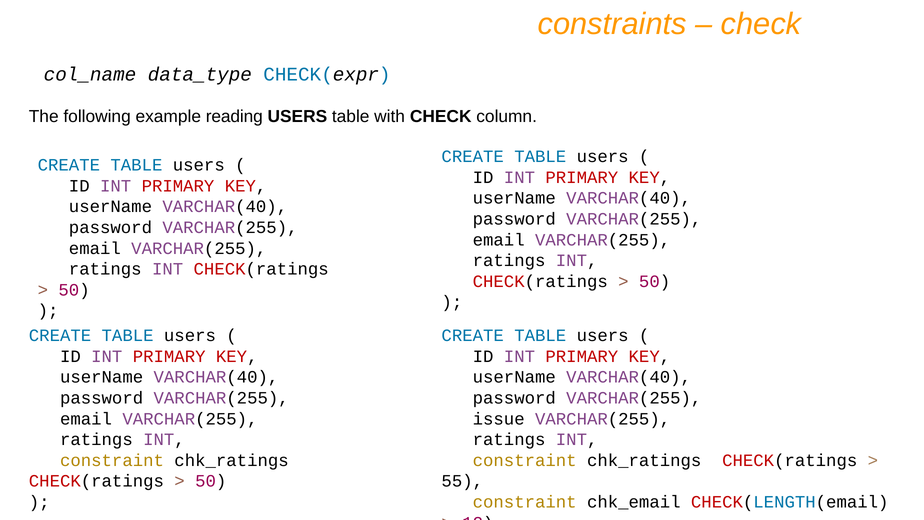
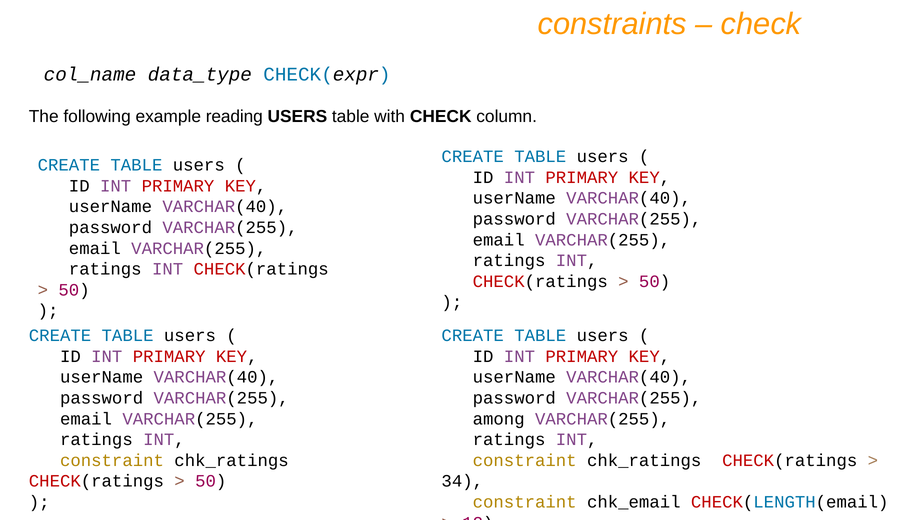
issue: issue -> among
55: 55 -> 34
